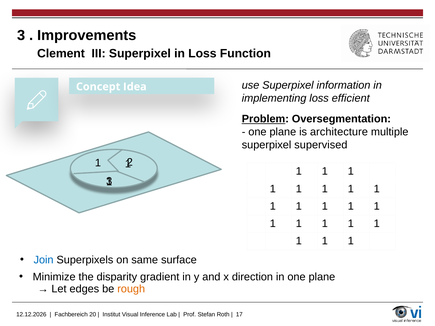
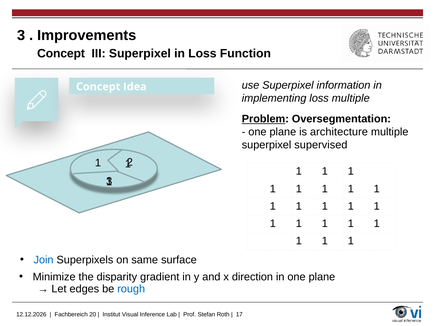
Clement at (61, 54): Clement -> Concept
loss efficient: efficient -> multiple
rough colour: orange -> blue
